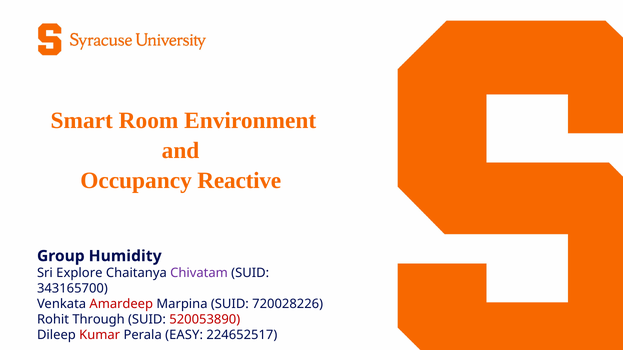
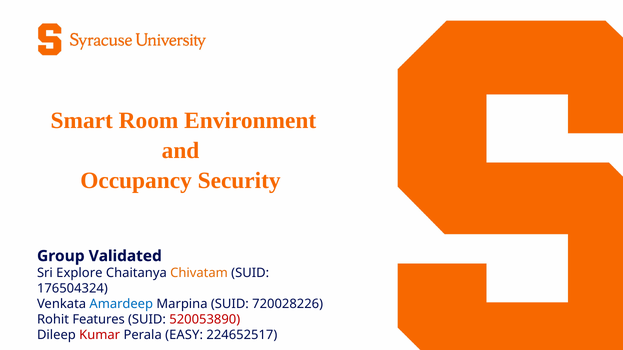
Reactive: Reactive -> Security
Humidity: Humidity -> Validated
Chivatam colour: purple -> orange
343165700: 343165700 -> 176504324
Amardeep colour: red -> blue
Through: Through -> Features
